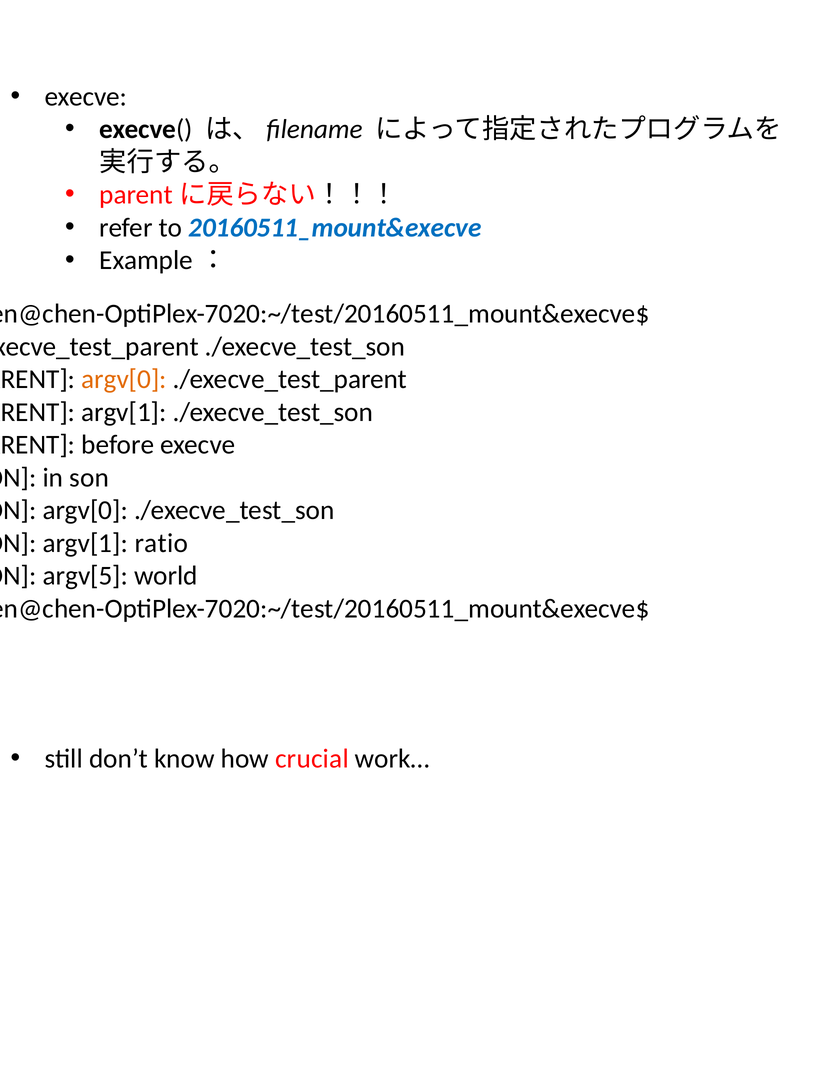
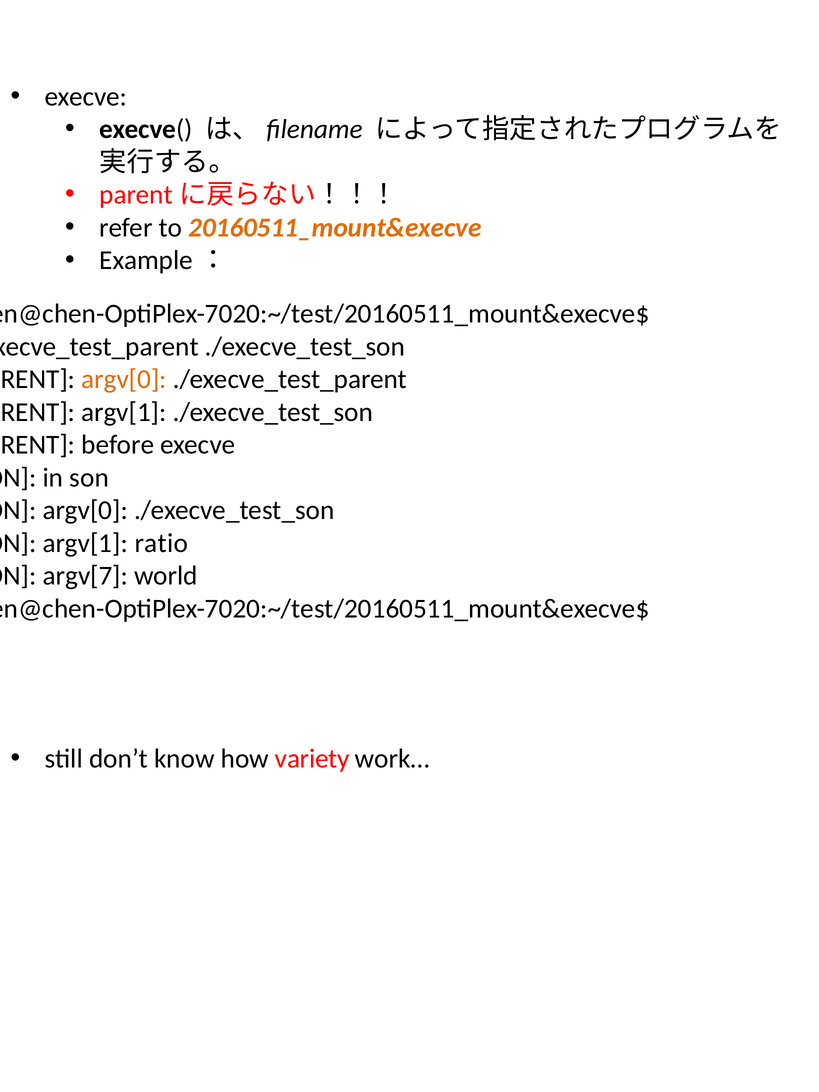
20160511_mount&execve colour: blue -> orange
argv[5: argv[5 -> argv[7
crucial: crucial -> variety
